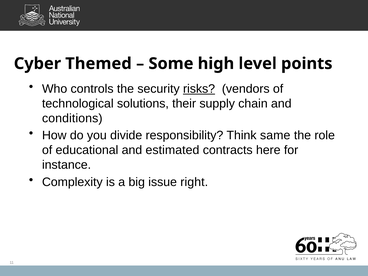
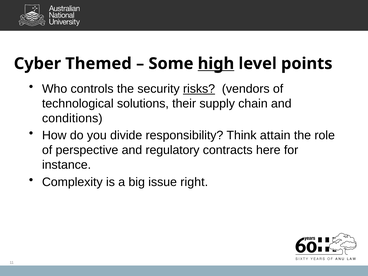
high underline: none -> present
same: same -> attain
educational: educational -> perspective
estimated: estimated -> regulatory
